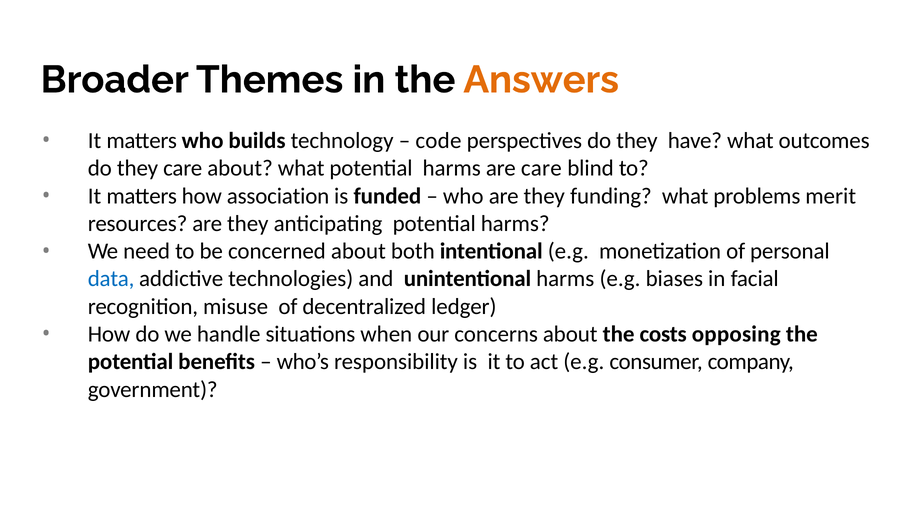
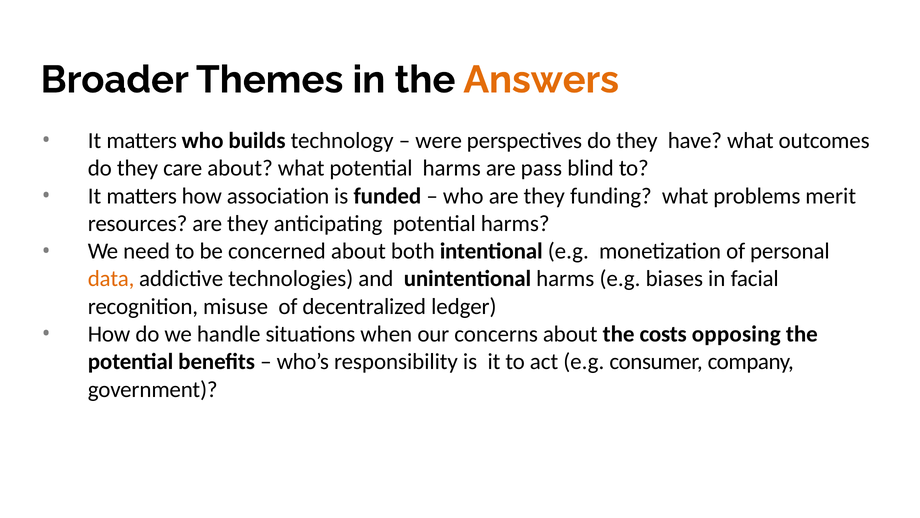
code: code -> were
are care: care -> pass
data colour: blue -> orange
